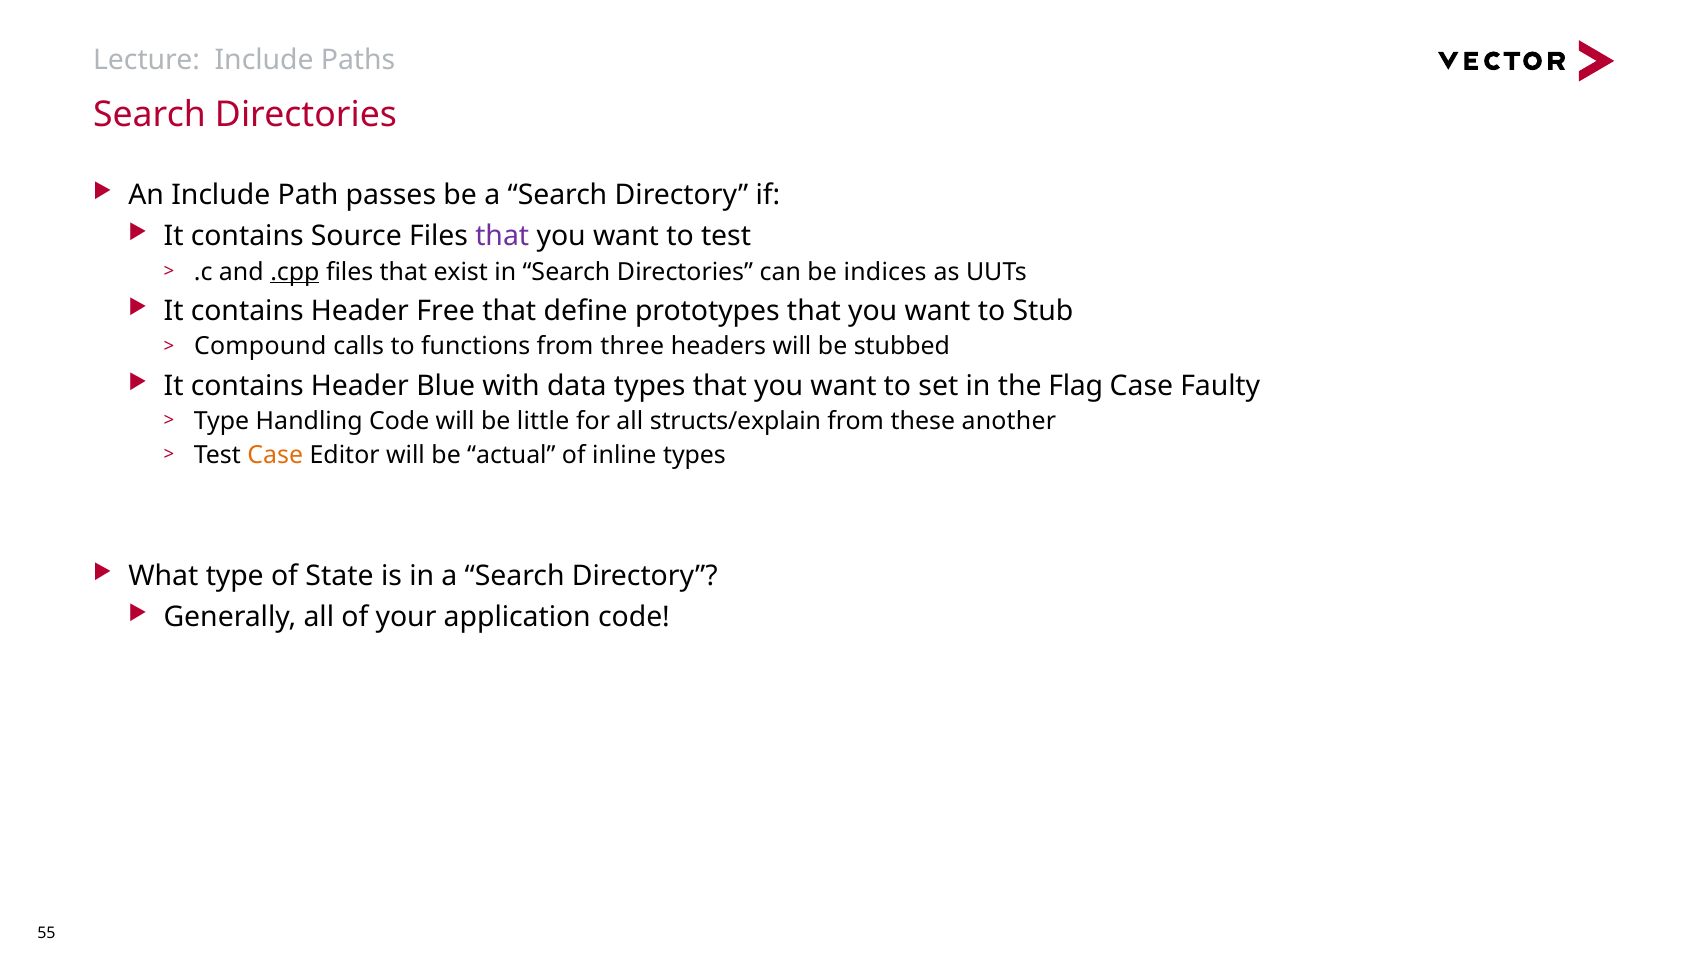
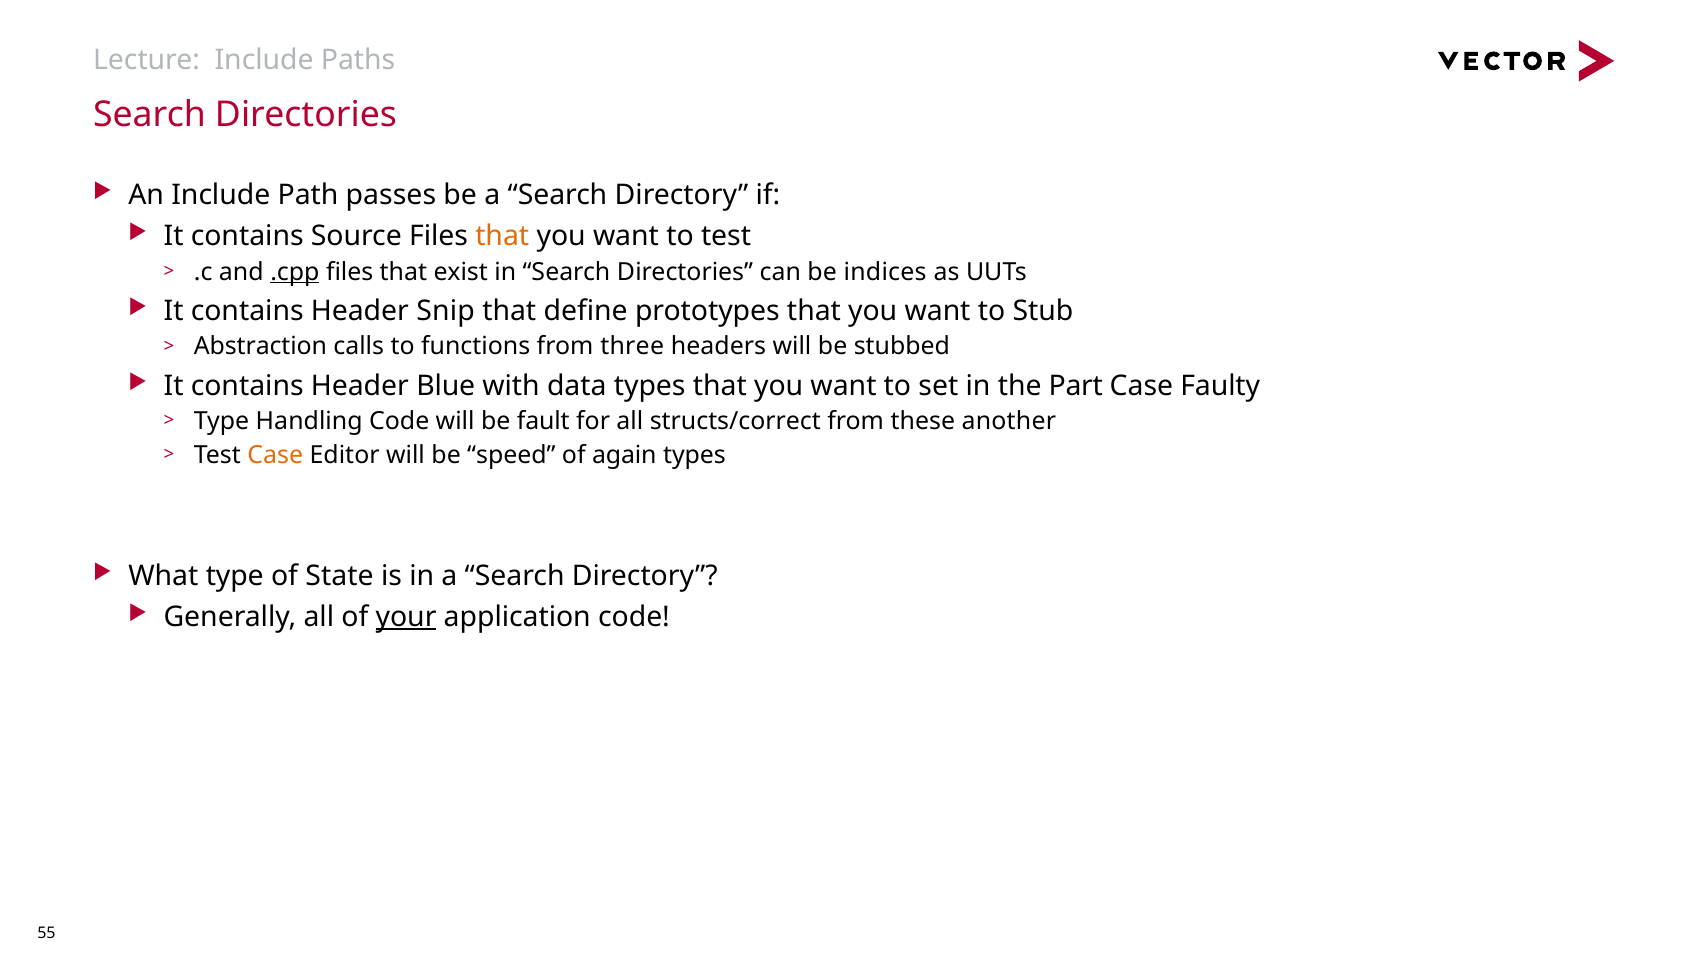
that at (502, 236) colour: purple -> orange
Free: Free -> Snip
Compound: Compound -> Abstraction
Flag: Flag -> Part
little: little -> fault
structs/explain: structs/explain -> structs/correct
actual: actual -> speed
inline: inline -> again
your underline: none -> present
